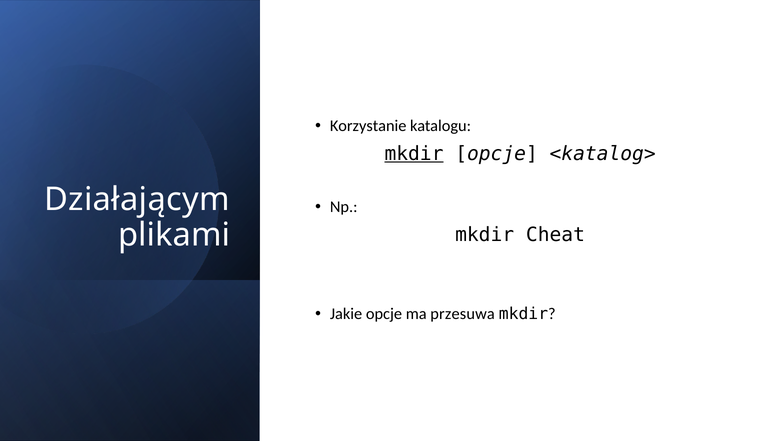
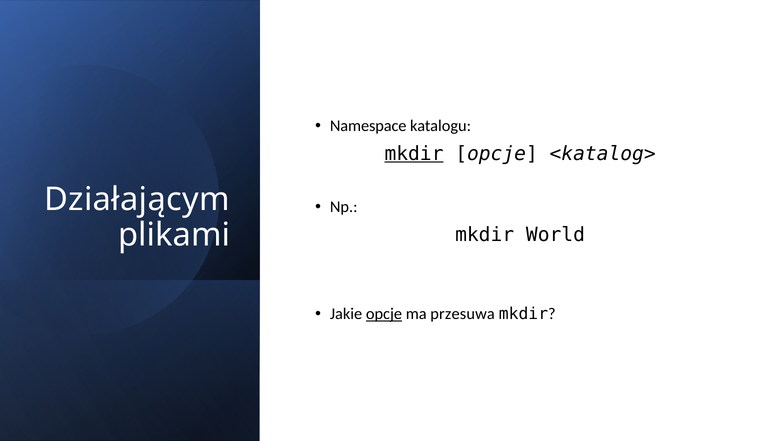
Korzystanie: Korzystanie -> Namespace
Cheat: Cheat -> World
opcje at (384, 314) underline: none -> present
